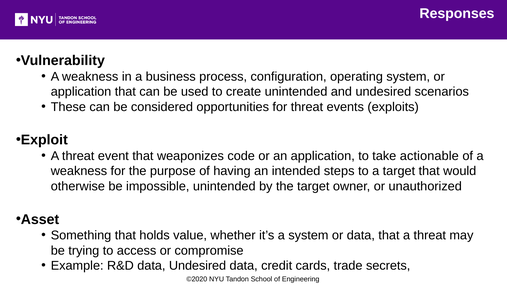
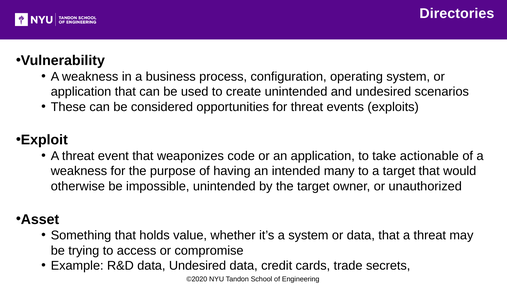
Responses: Responses -> Directories
steps: steps -> many
